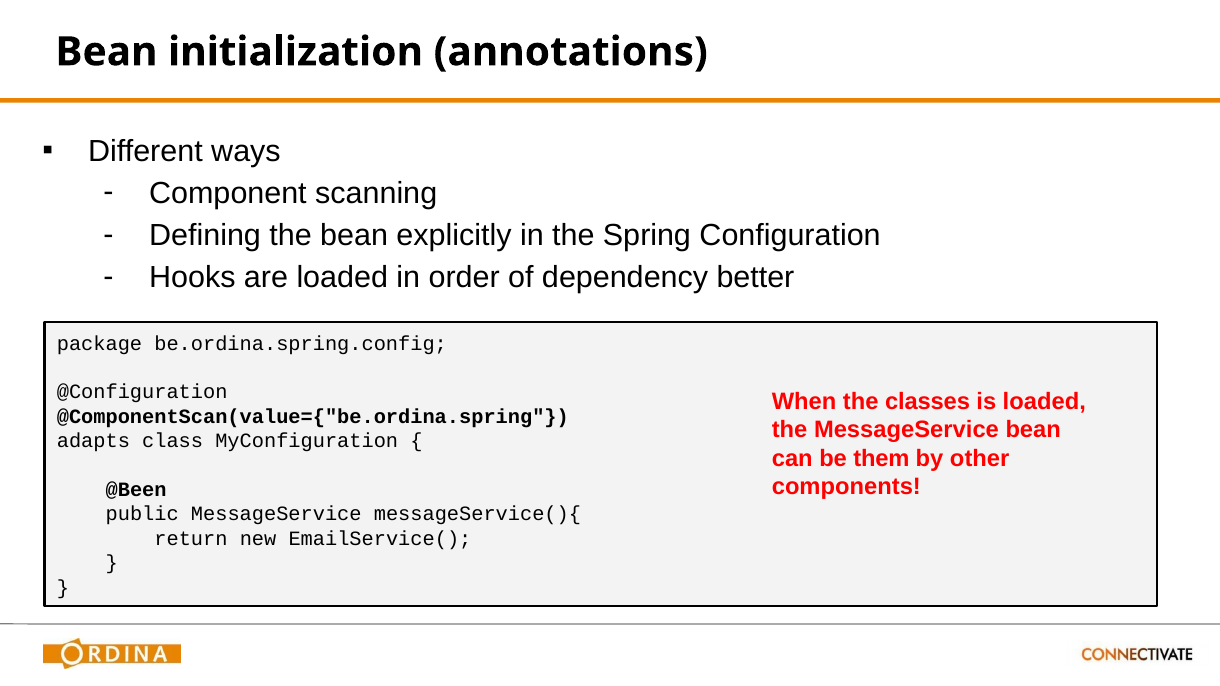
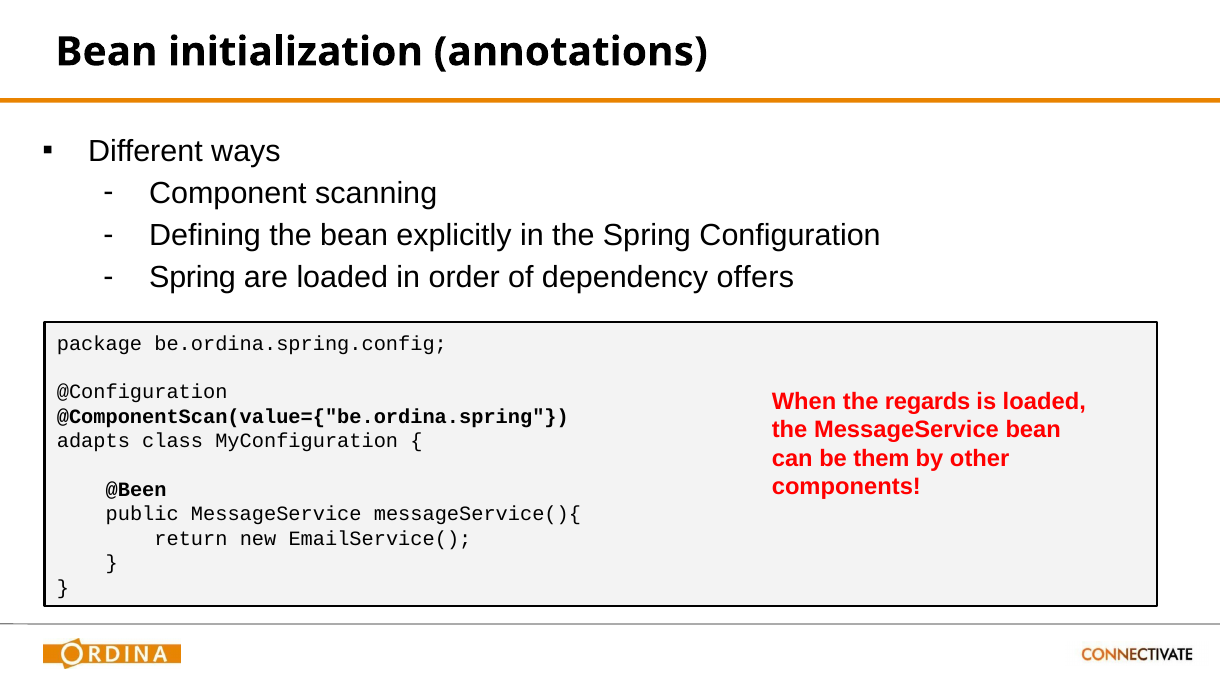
Hooks at (192, 278): Hooks -> Spring
better: better -> offers
classes: classes -> regards
